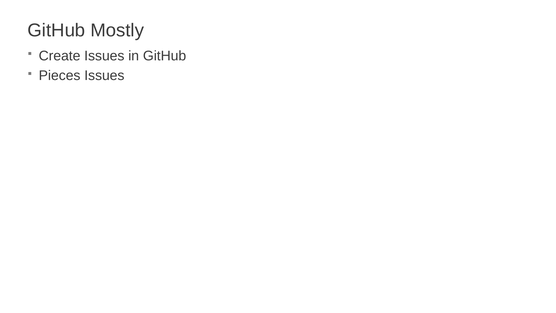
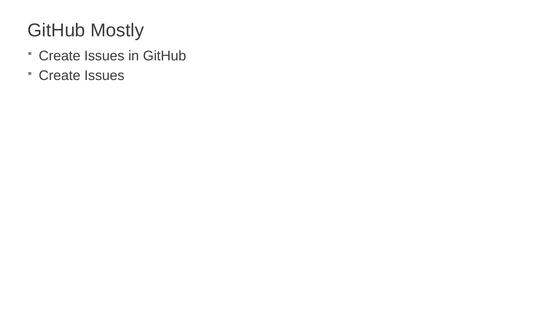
Pieces at (60, 76): Pieces -> Create
